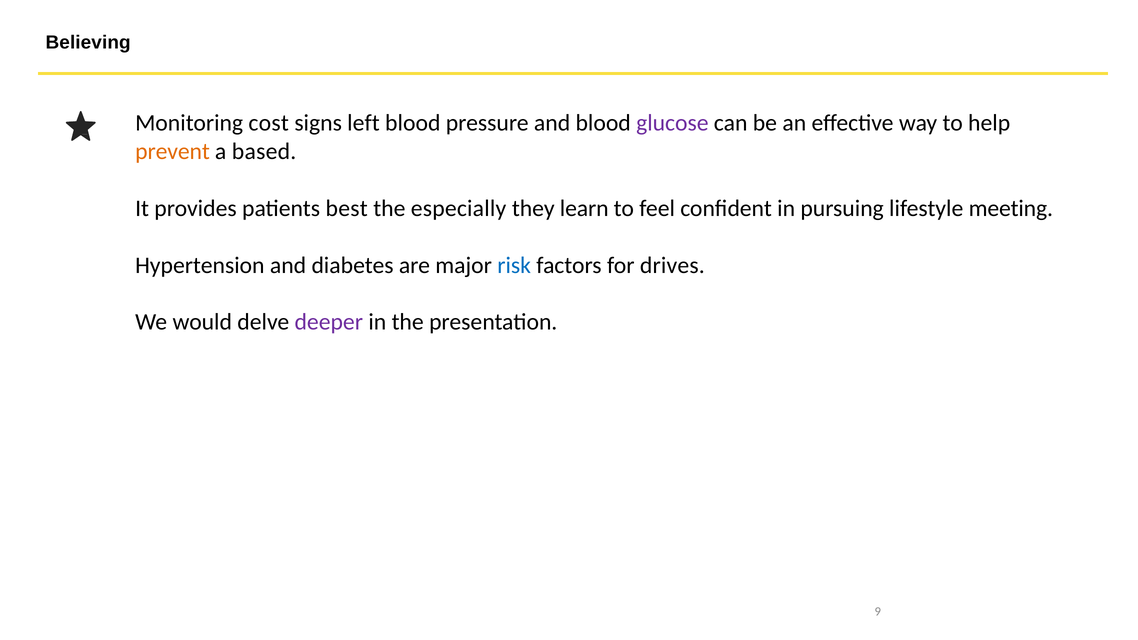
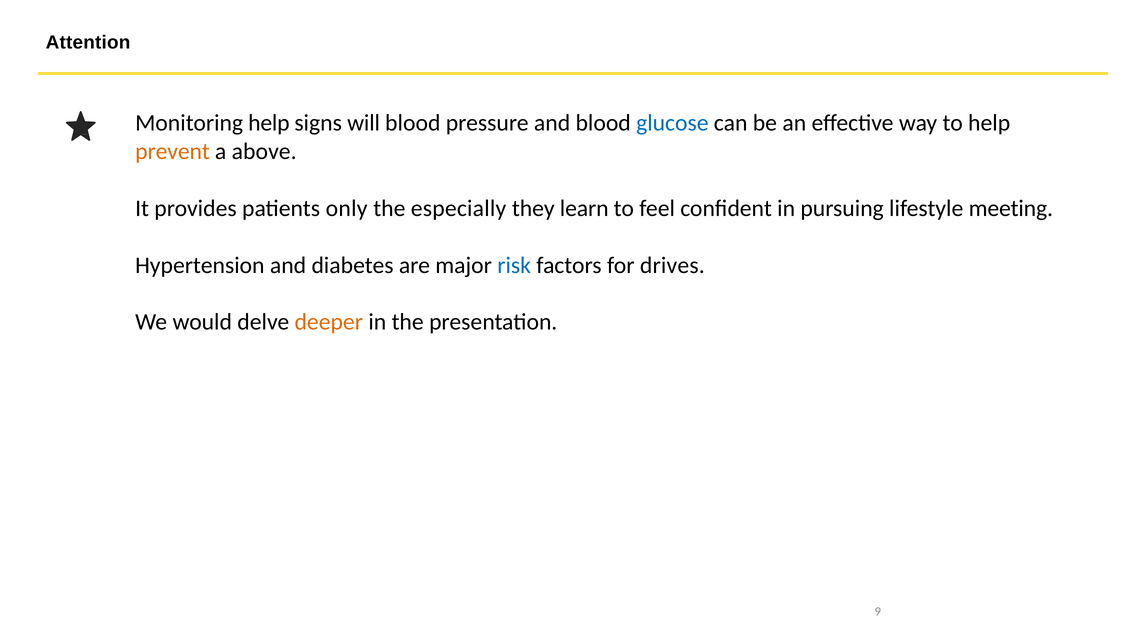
Believing: Believing -> Attention
Monitoring cost: cost -> help
left: left -> will
glucose colour: purple -> blue
based: based -> above
best: best -> only
deeper colour: purple -> orange
